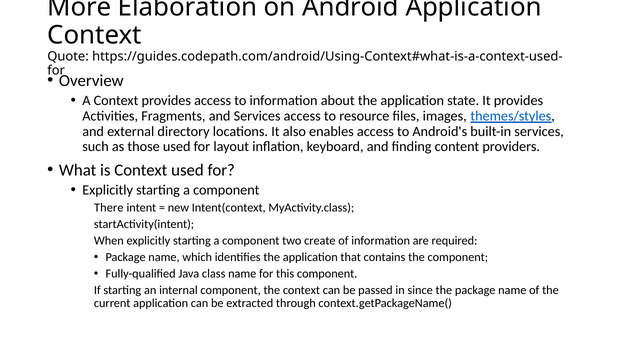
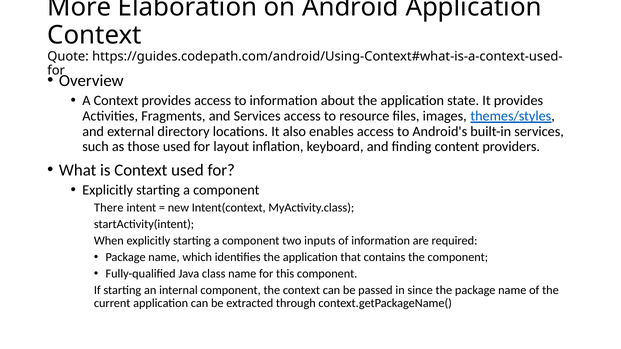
create: create -> inputs
